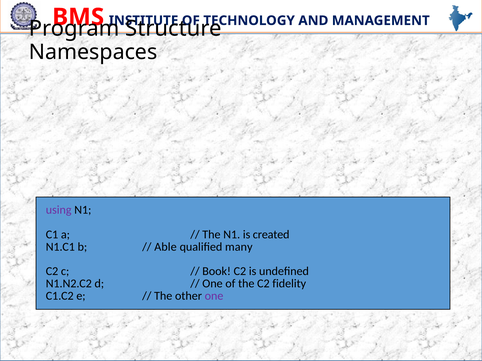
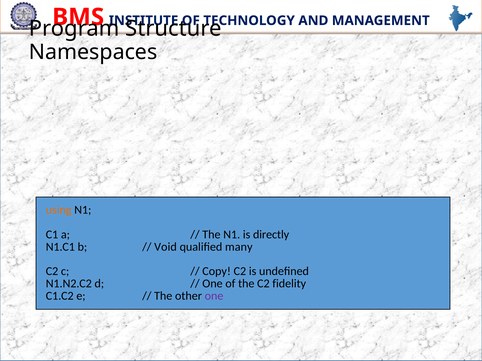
using at (59, 210) colour: purple -> orange
created: created -> directly
Able: Able -> Void
Book: Book -> Copy
